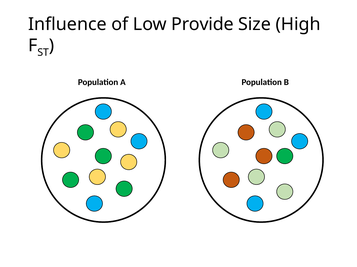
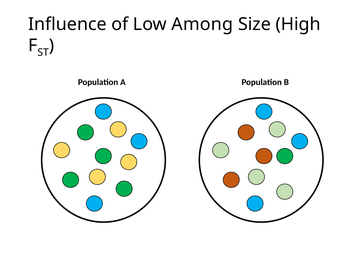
Provide: Provide -> Among
